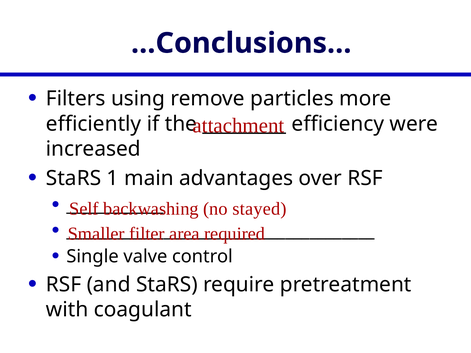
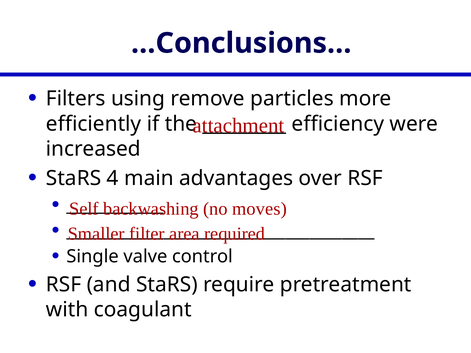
1: 1 -> 4
stayed: stayed -> moves
